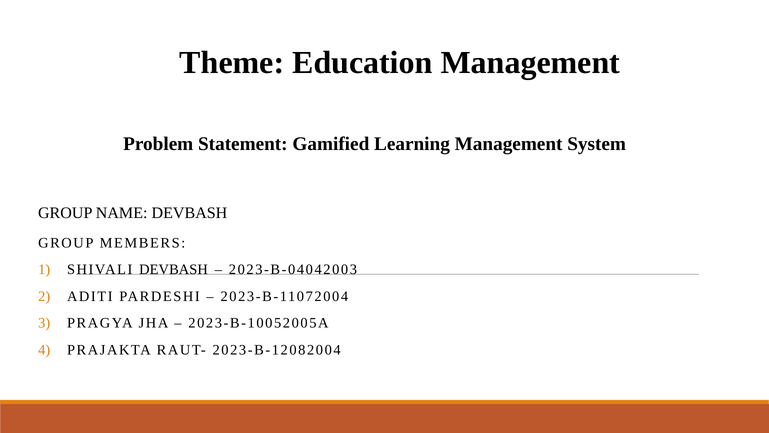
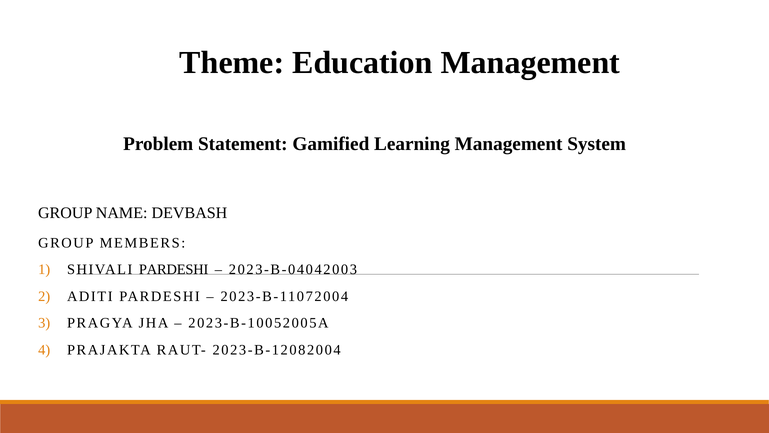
SHIVALI DEVBASH: DEVBASH -> PARDESHI
